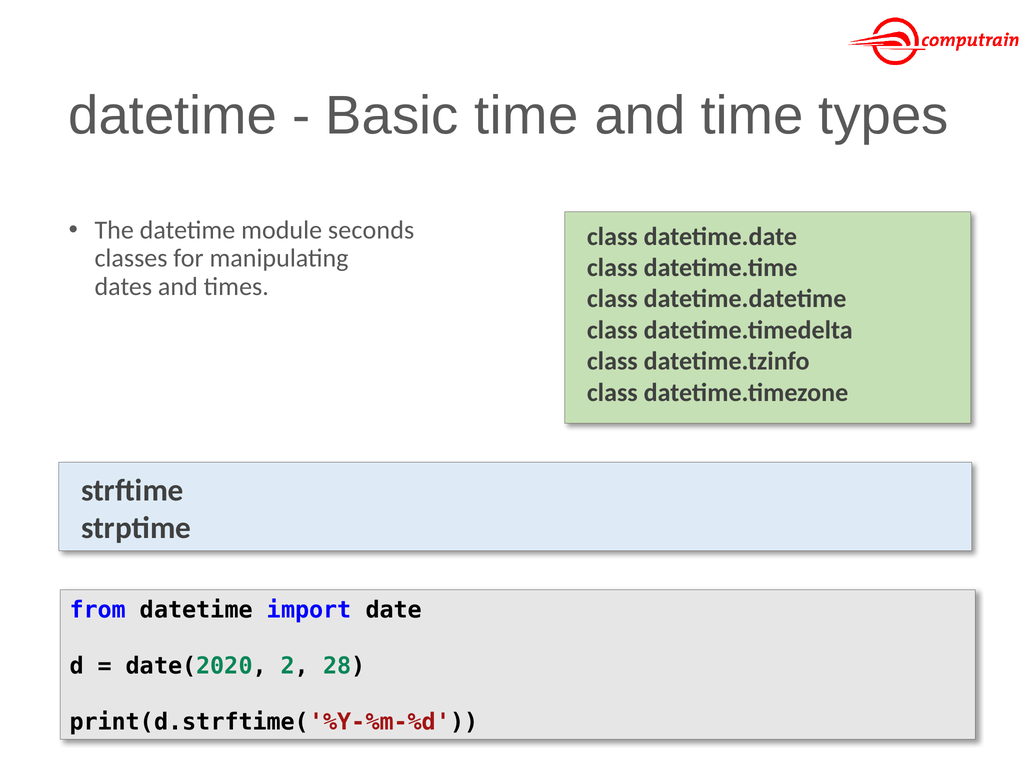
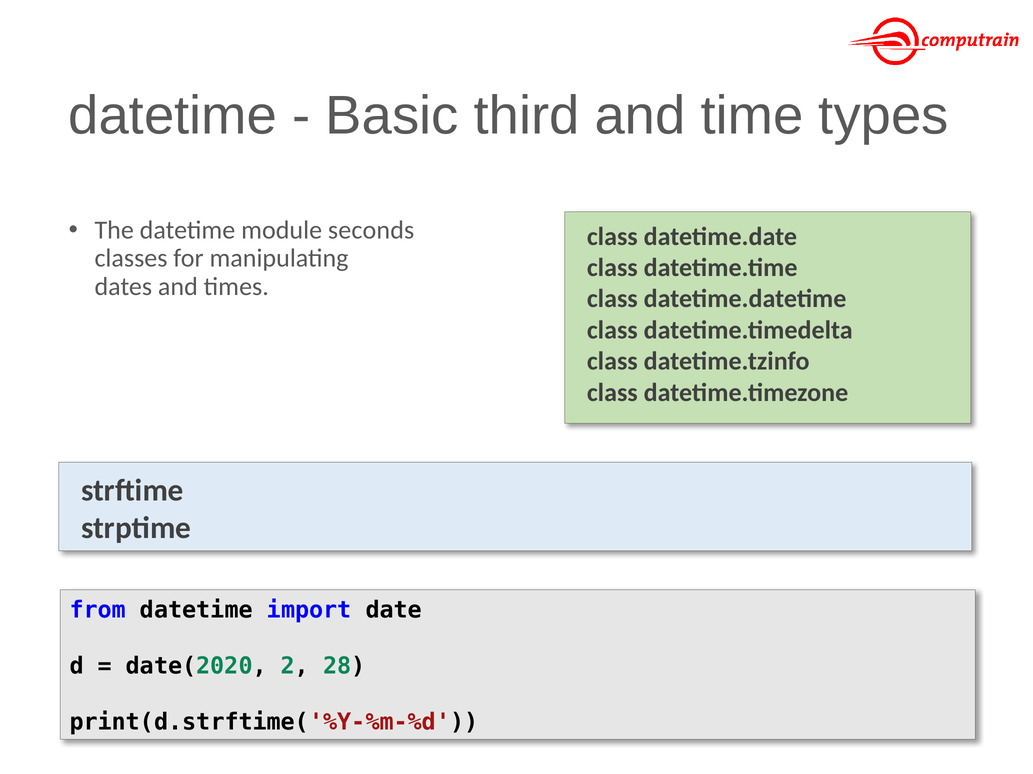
Basic time: time -> third
